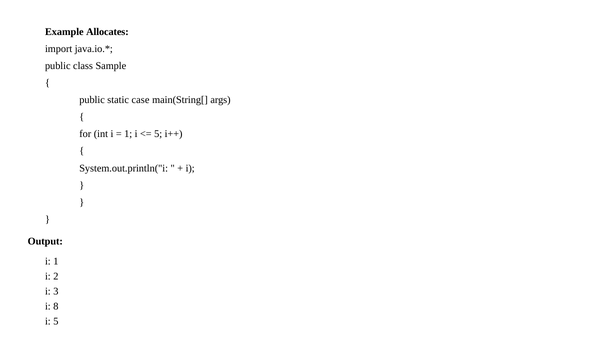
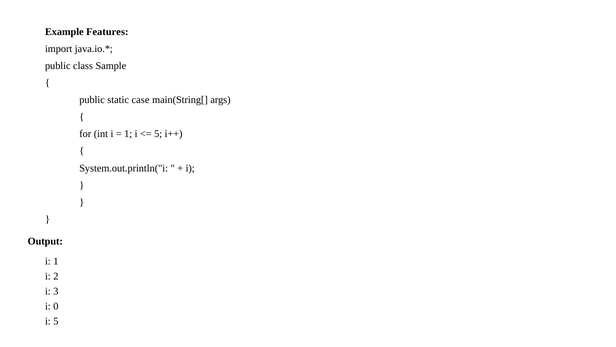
Allocates: Allocates -> Features
8: 8 -> 0
